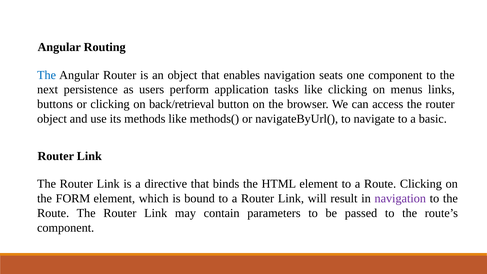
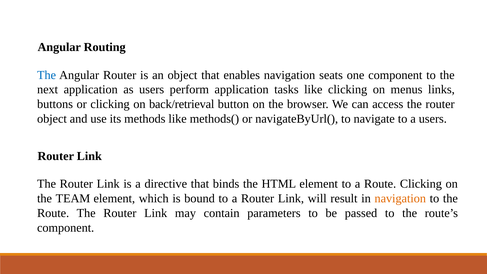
next persistence: persistence -> application
a basic: basic -> users
FORM: FORM -> TEAM
navigation at (400, 198) colour: purple -> orange
